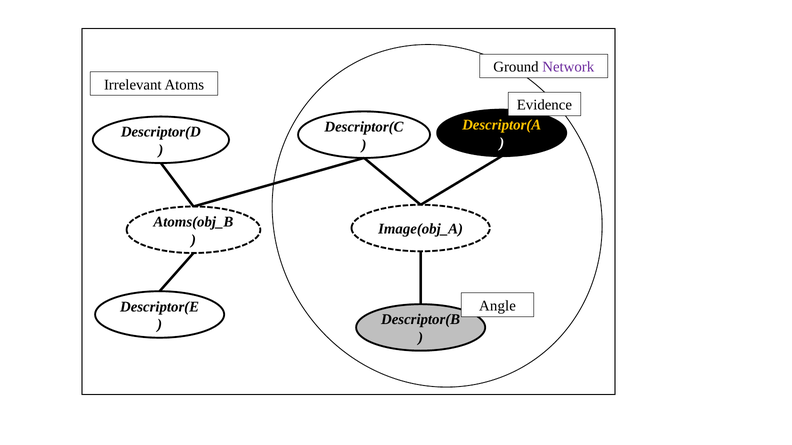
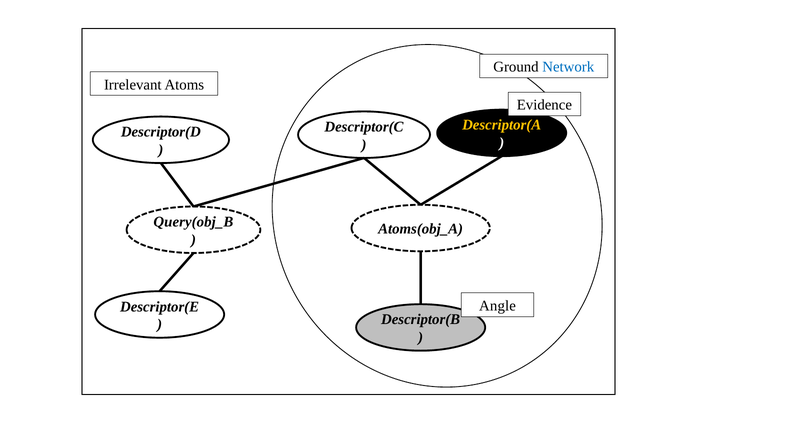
Network colour: purple -> blue
Atoms(obj_B: Atoms(obj_B -> Query(obj_B
Image(obj_A: Image(obj_A -> Atoms(obj_A
